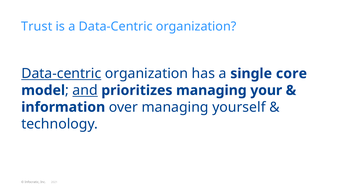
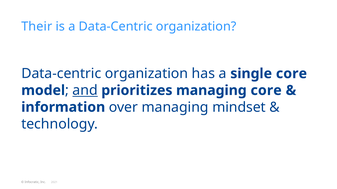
Trust: Trust -> Their
Data-centric at (61, 74) underline: present -> none
managing your: your -> core
yourself: yourself -> mindset
